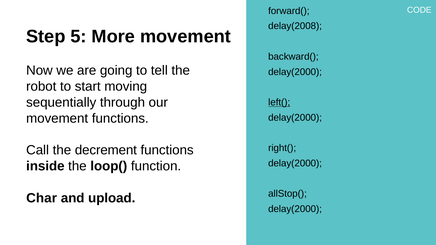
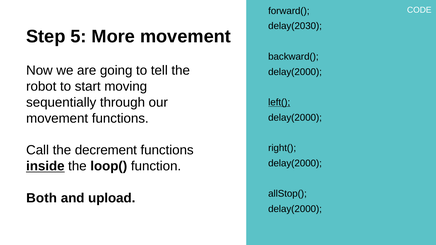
delay(2008: delay(2008 -> delay(2030
inside underline: none -> present
Char: Char -> Both
